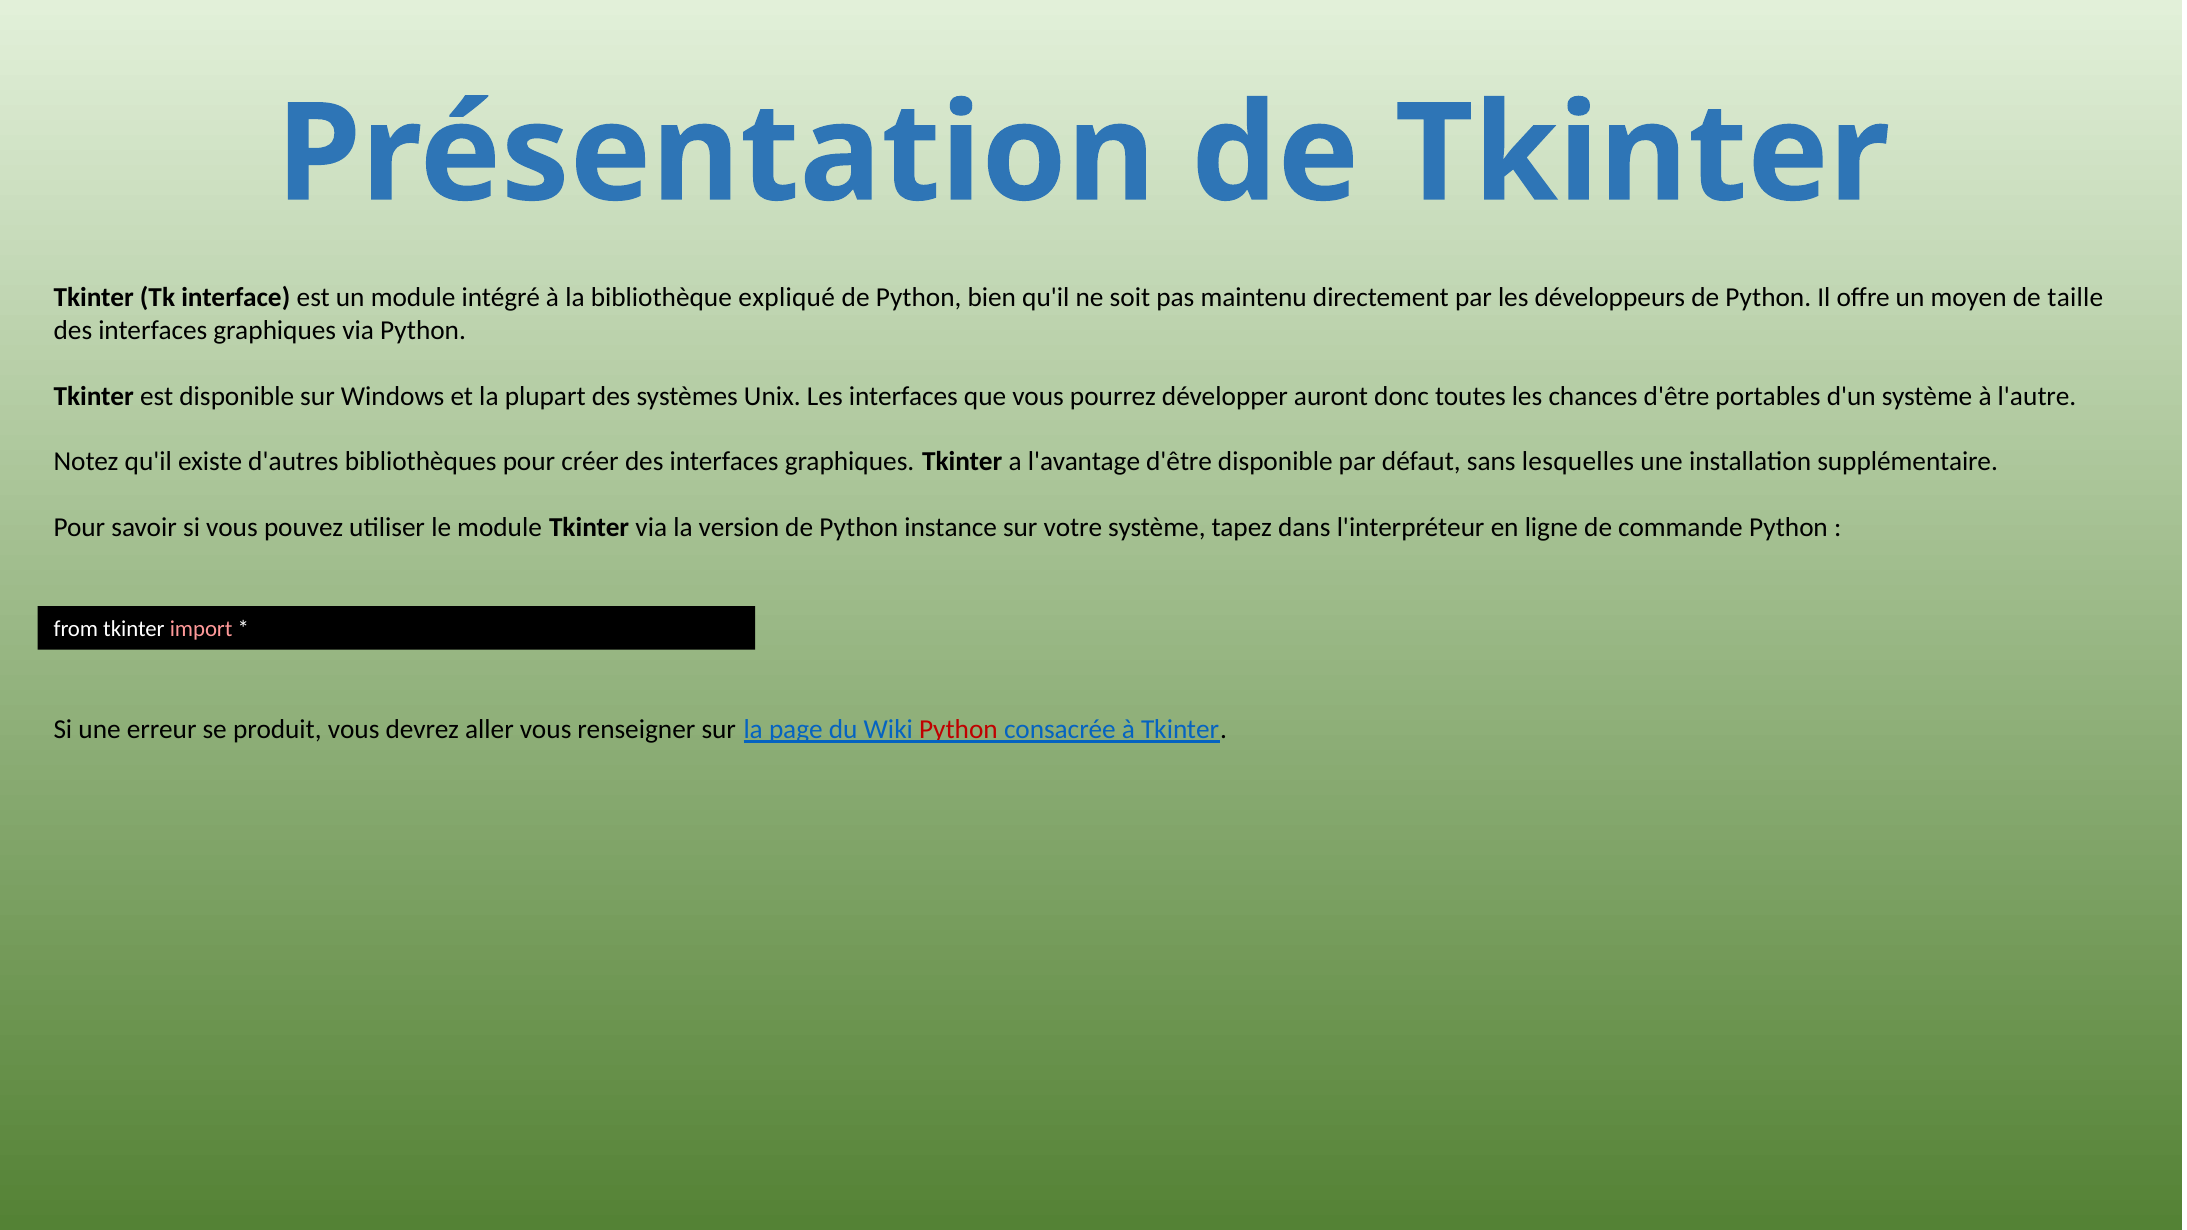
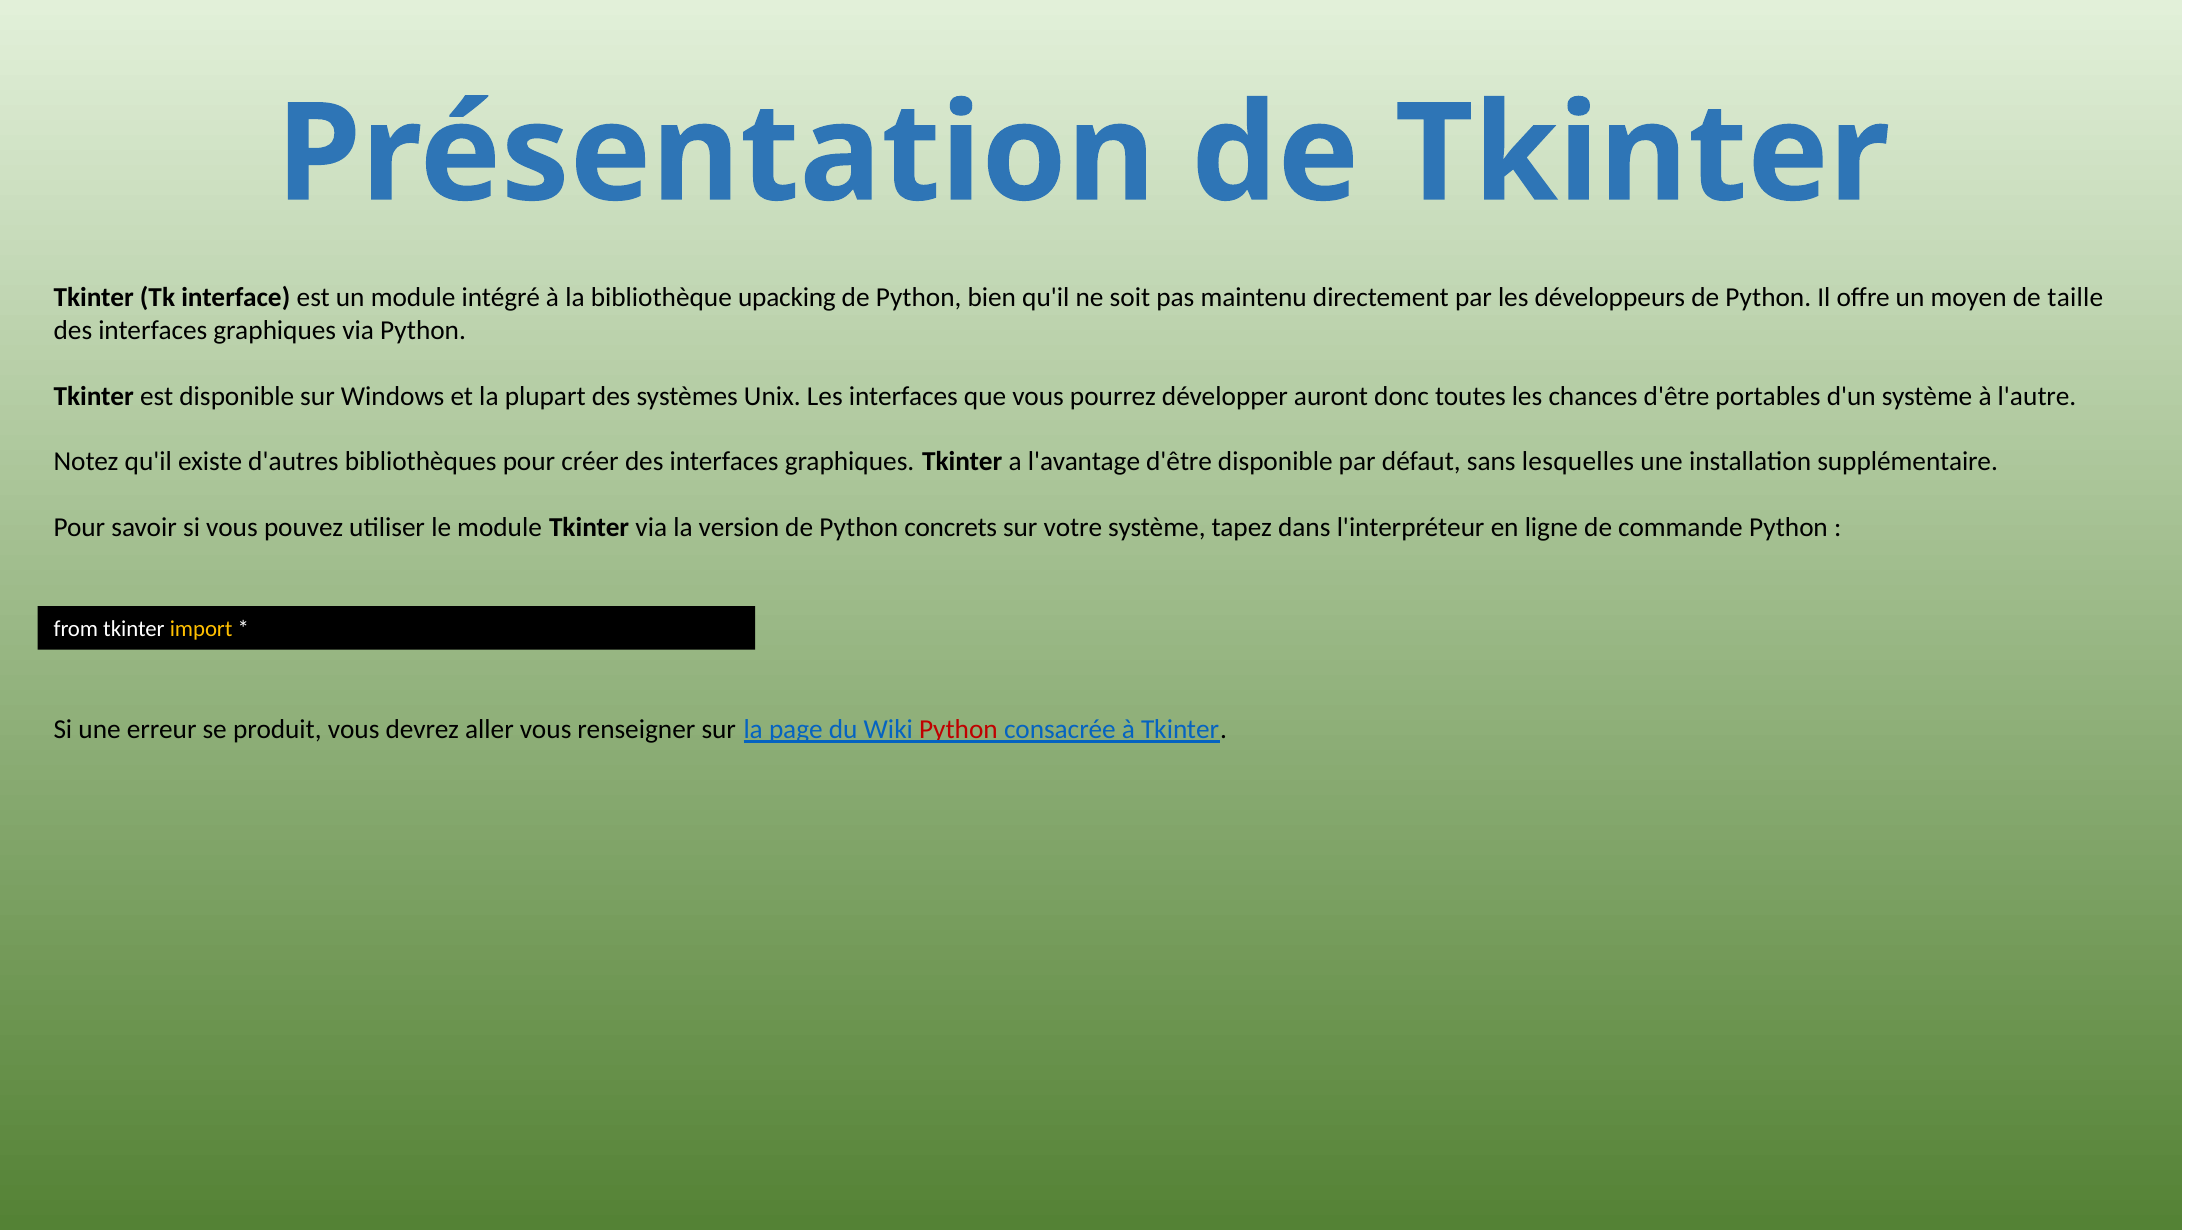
expliqué: expliqué -> upacking
instance: instance -> concrets
import colour: pink -> yellow
